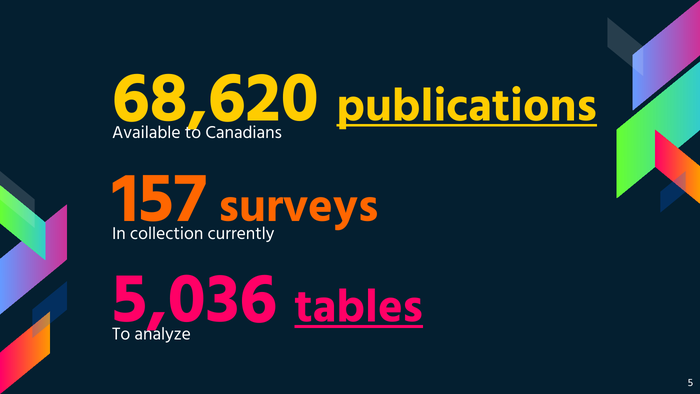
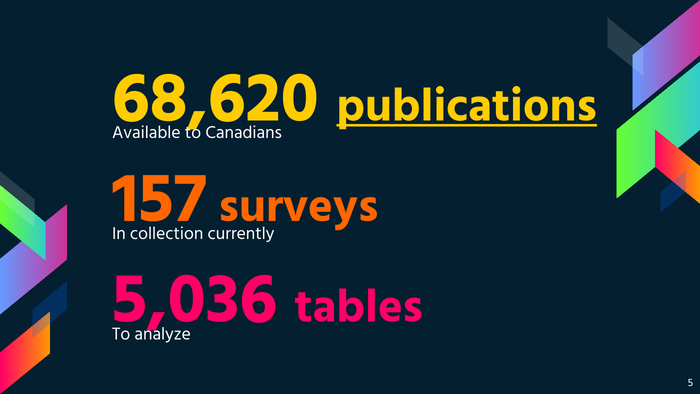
tables underline: present -> none
